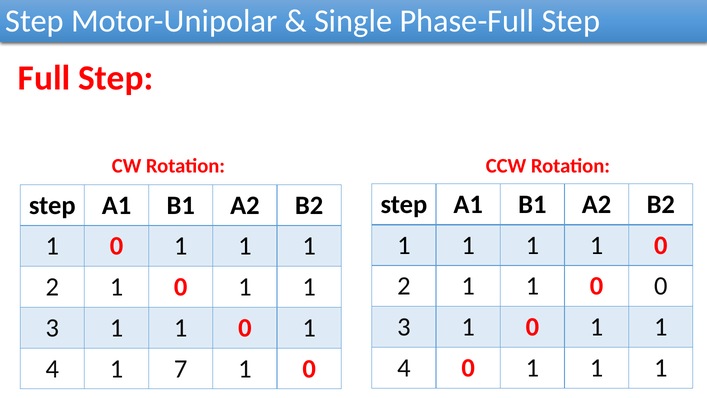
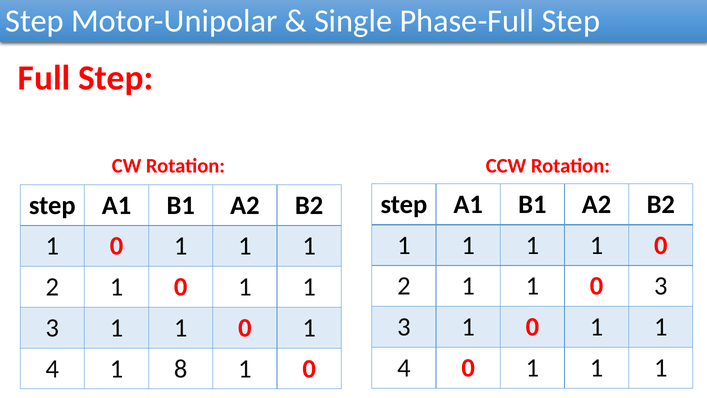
0 0: 0 -> 3
7: 7 -> 8
